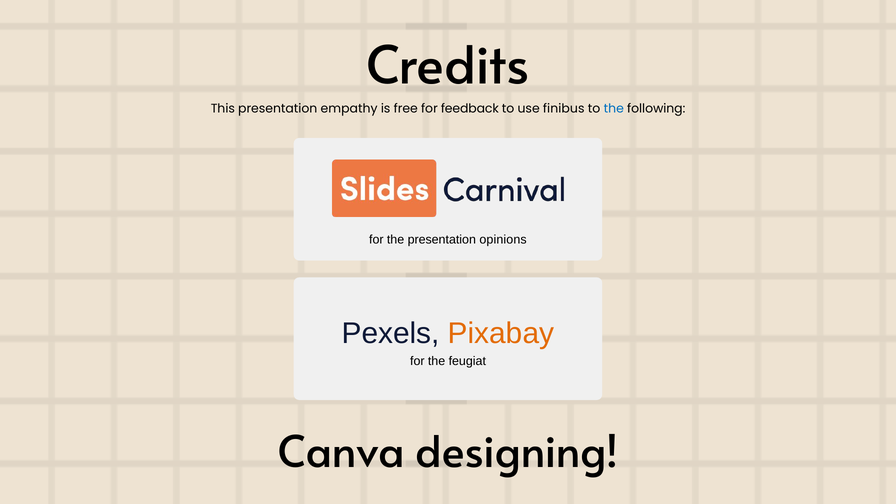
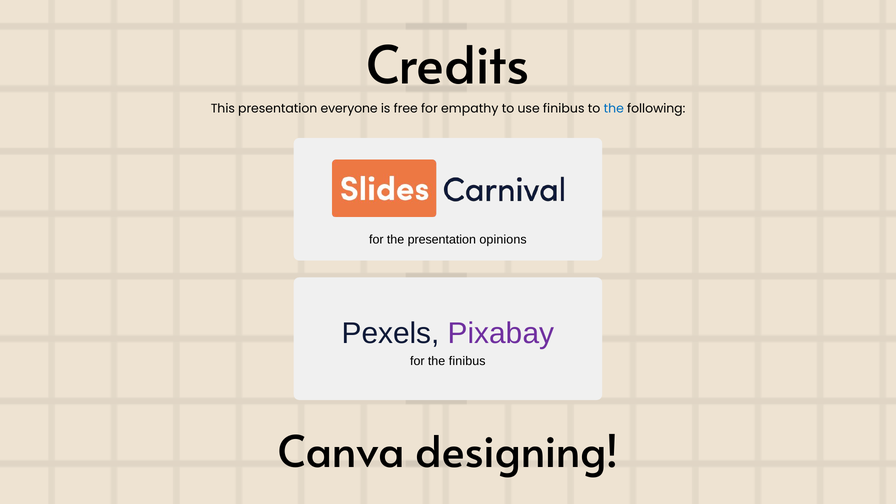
empathy: empathy -> everyone
feedback: feedback -> empathy
Pixabay colour: orange -> purple
the feugiat: feugiat -> finibus
